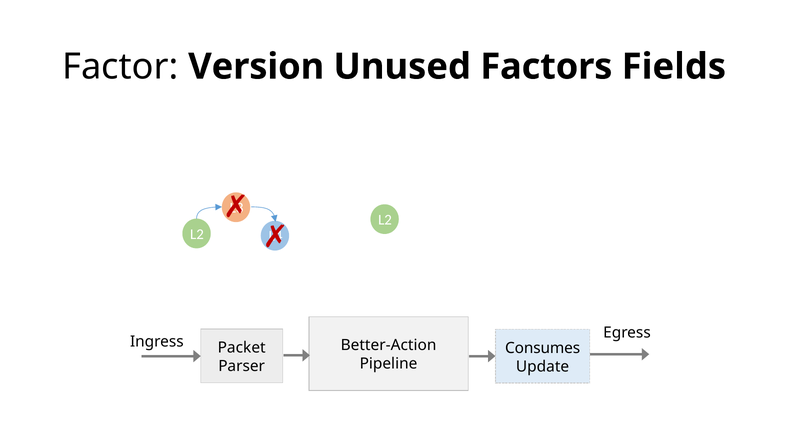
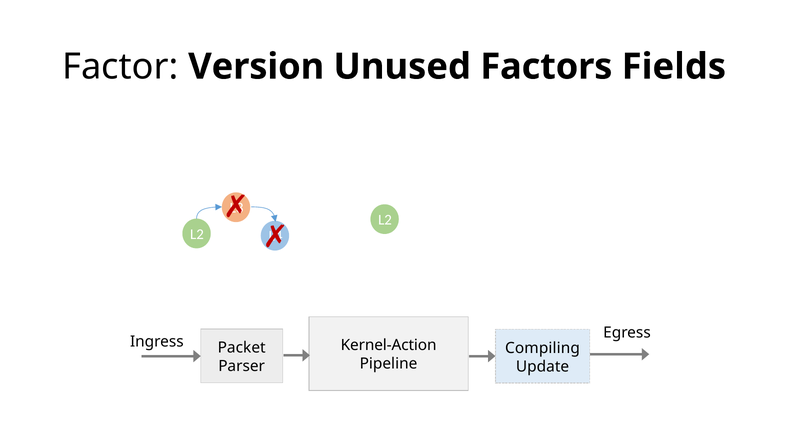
Better-Action: Better-Action -> Kernel-Action
Consumes: Consumes -> Compiling
